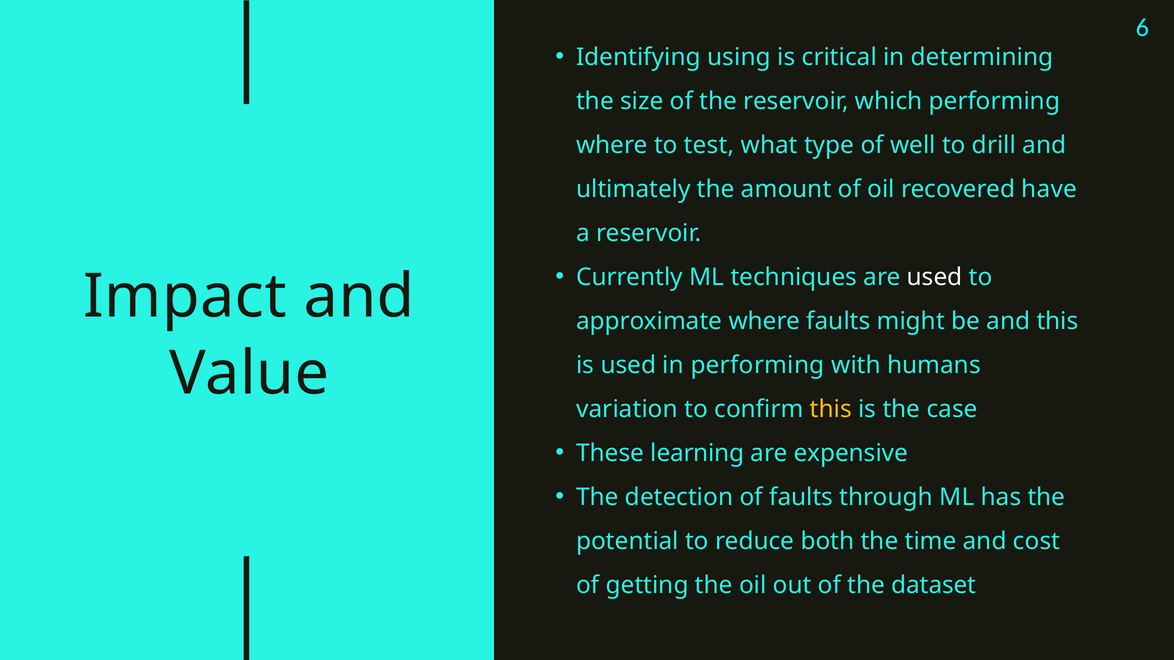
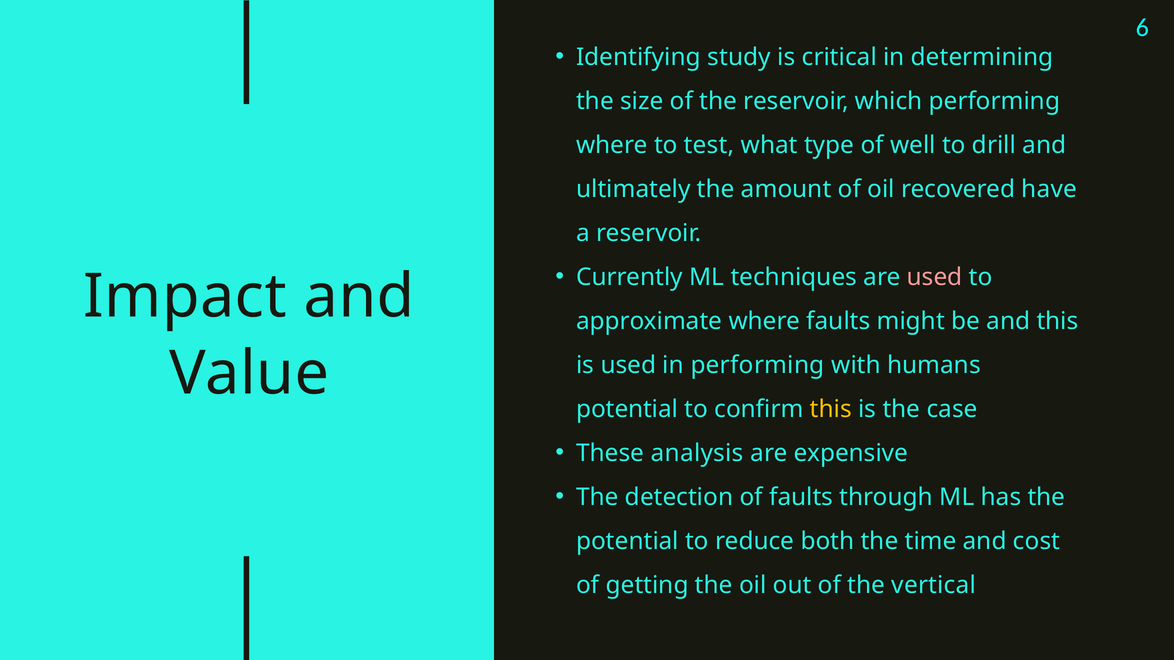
using: using -> study
used at (935, 277) colour: white -> pink
variation at (627, 409): variation -> potential
learning: learning -> analysis
dataset: dataset -> vertical
